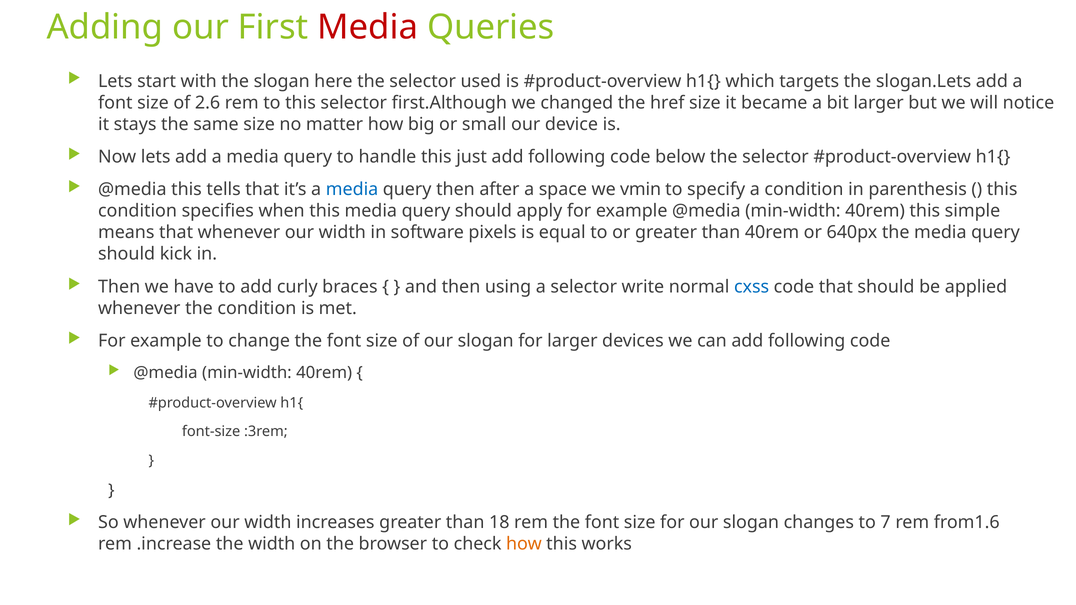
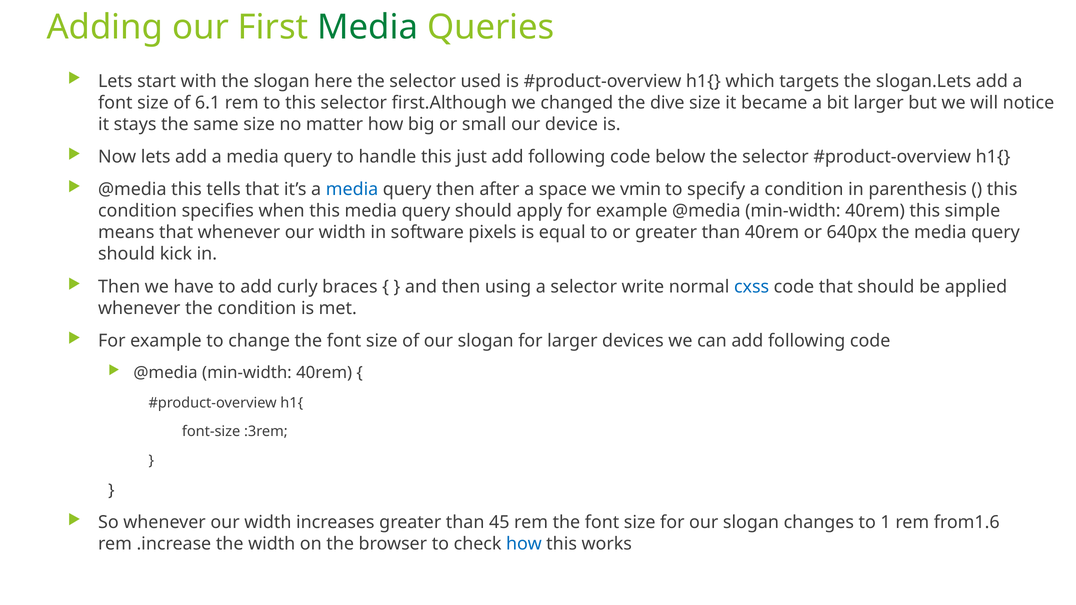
Media at (368, 27) colour: red -> green
2.6: 2.6 -> 6.1
href: href -> dive
18: 18 -> 45
7: 7 -> 1
how at (524, 544) colour: orange -> blue
